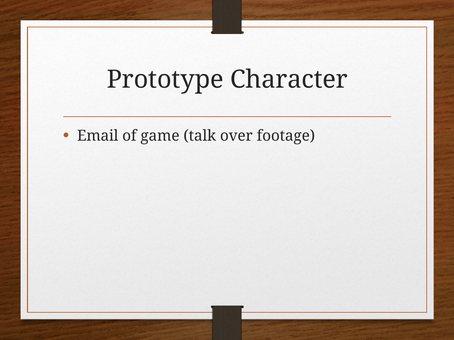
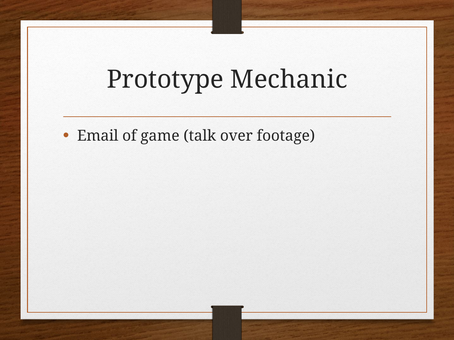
Character: Character -> Mechanic
